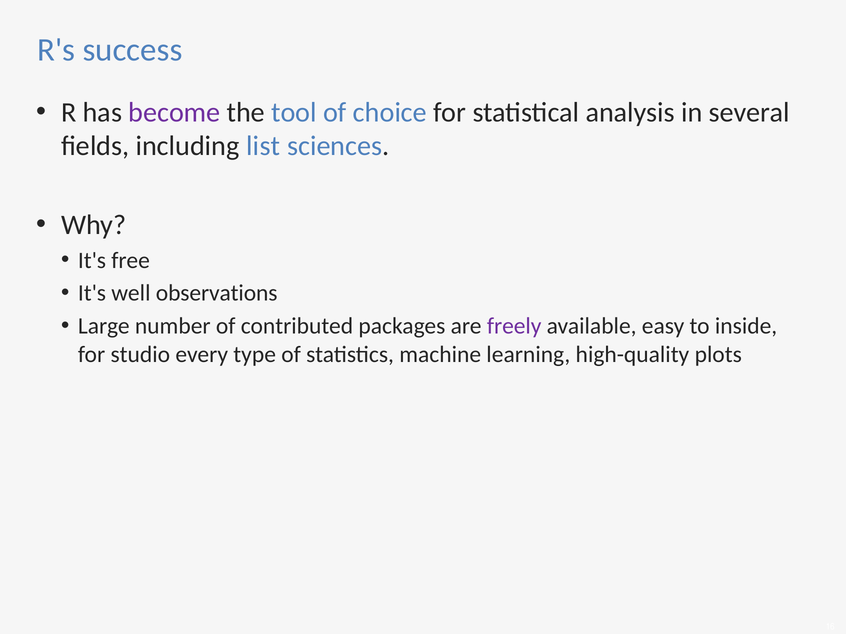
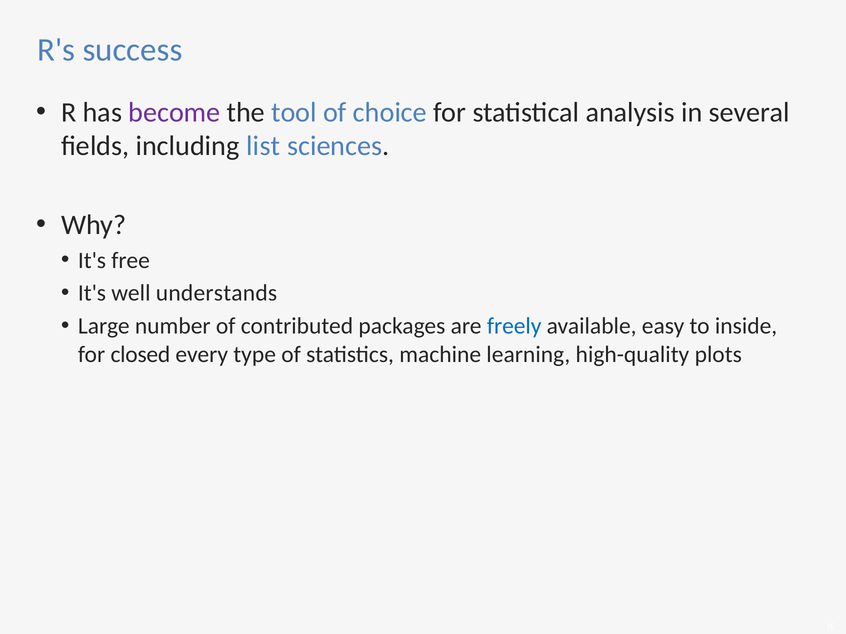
observations: observations -> understands
freely colour: purple -> blue
studio: studio -> closed
